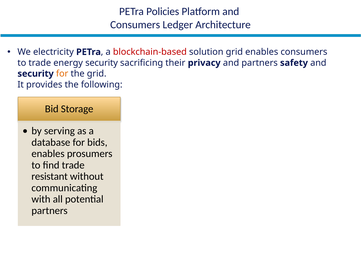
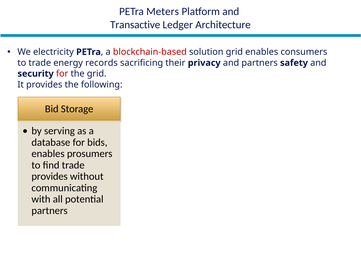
Policies: Policies -> Meters
Consumers at (135, 25): Consumers -> Transactive
energy security: security -> records
for at (62, 74) colour: orange -> red
resistant at (50, 176): resistant -> provides
